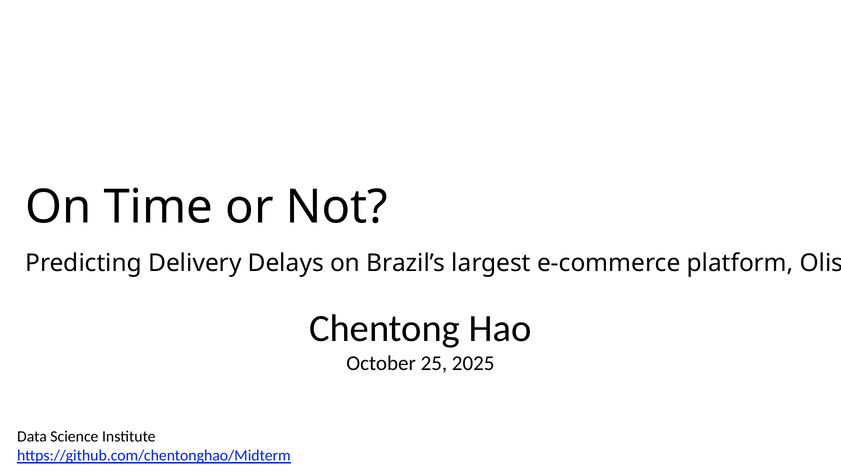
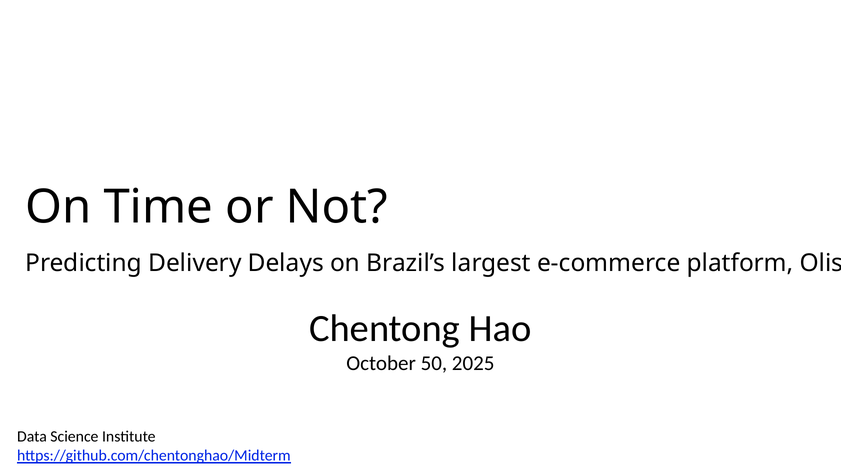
25: 25 -> 50
